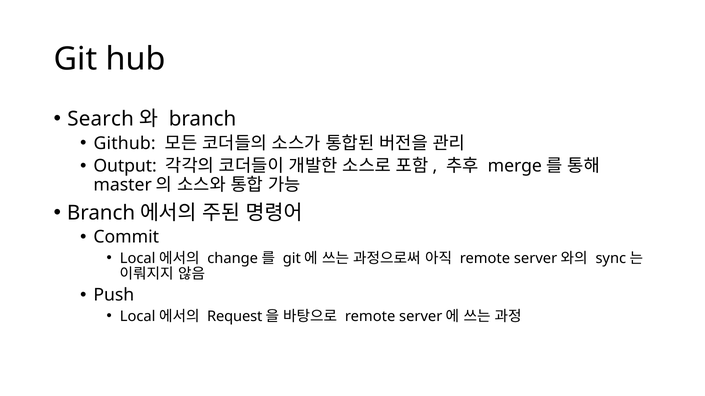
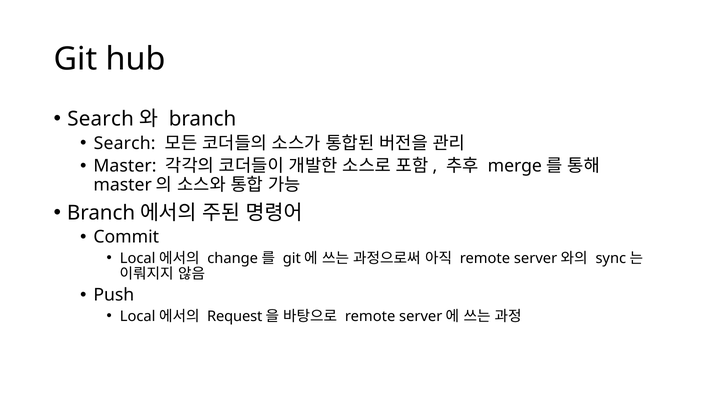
Github at (125, 143): Github -> Search
Output at (125, 166): Output -> Master
